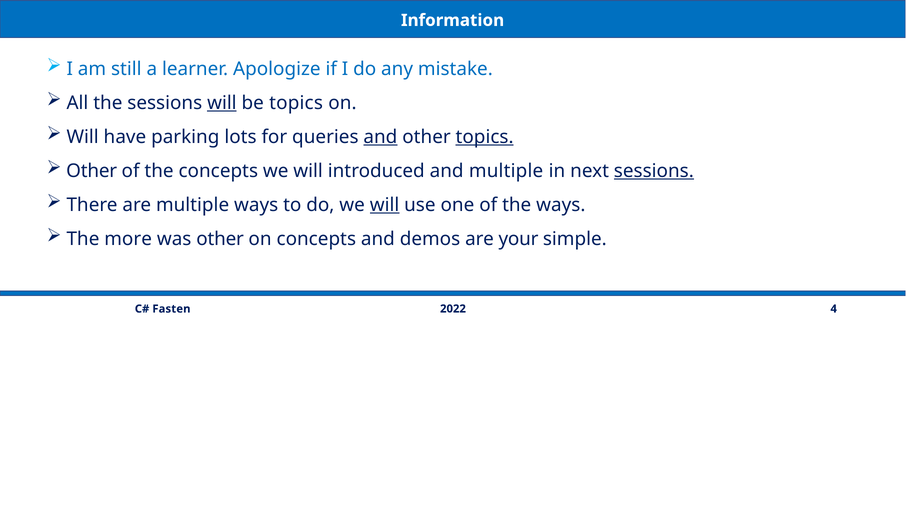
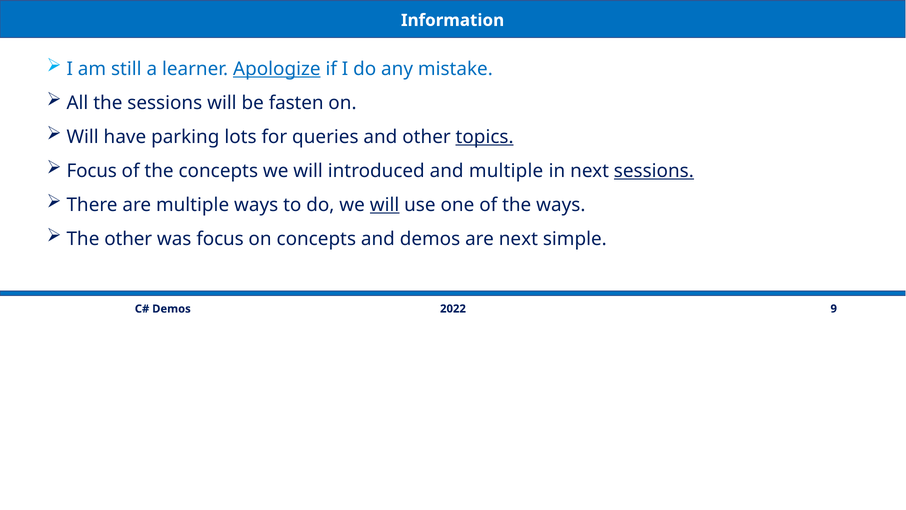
Apologize underline: none -> present
will at (222, 103) underline: present -> none
be topics: topics -> fasten
and at (380, 137) underline: present -> none
Other at (92, 171): Other -> Focus
The more: more -> other
was other: other -> focus
are your: your -> next
4: 4 -> 9
Fasten at (171, 309): Fasten -> Demos
